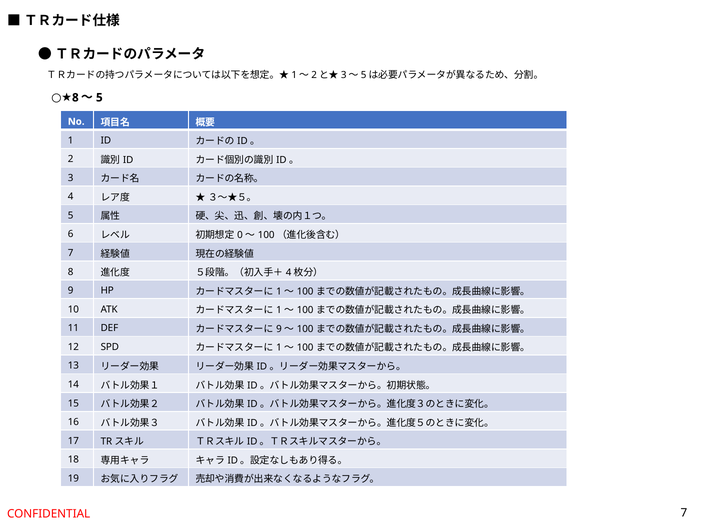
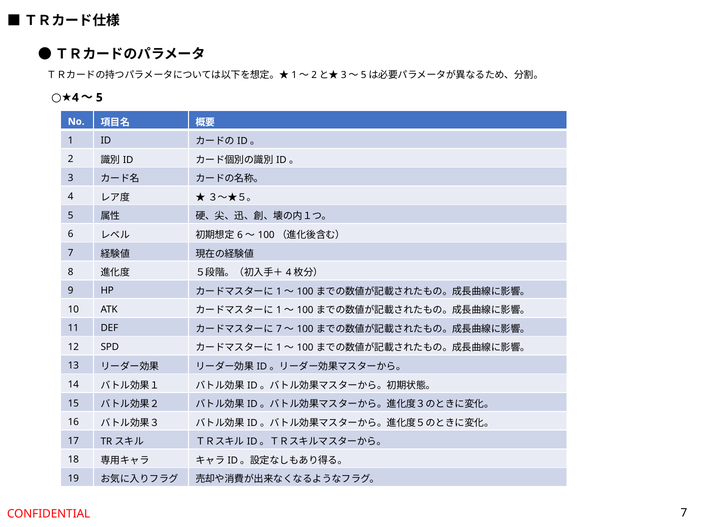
8 at (75, 98): 8 -> 4
0 at (240, 235): 0 -> 6
9 at (279, 329): 9 -> 7
